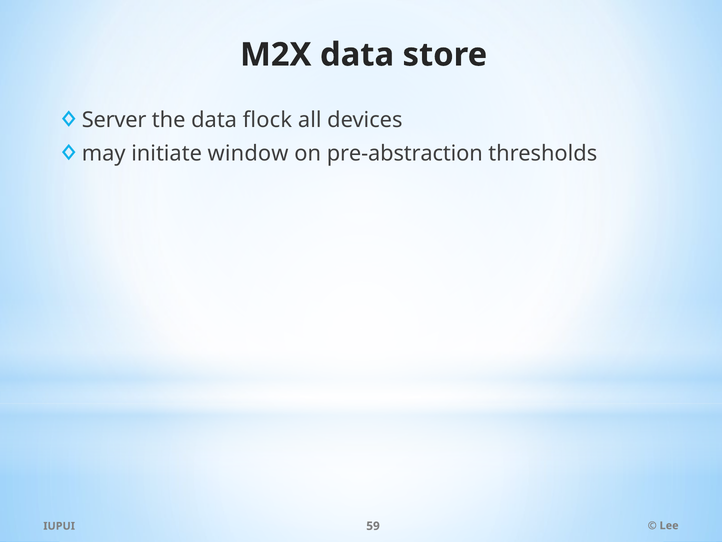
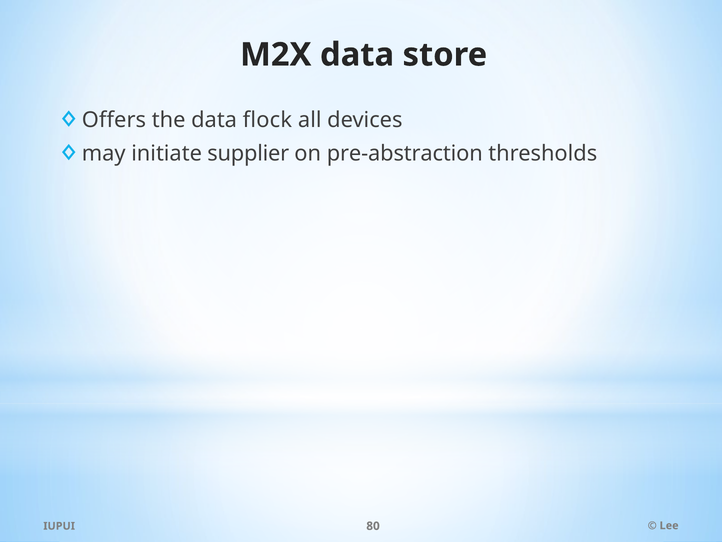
Server: Server -> Offers
window: window -> supplier
59: 59 -> 80
